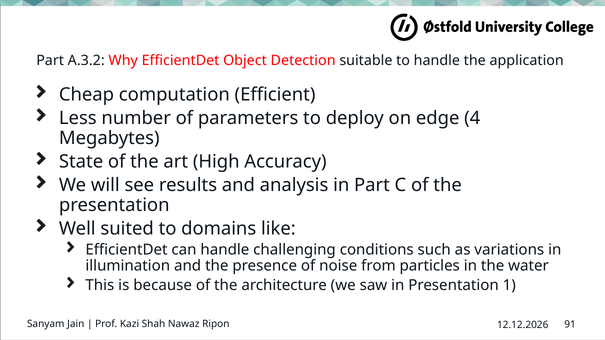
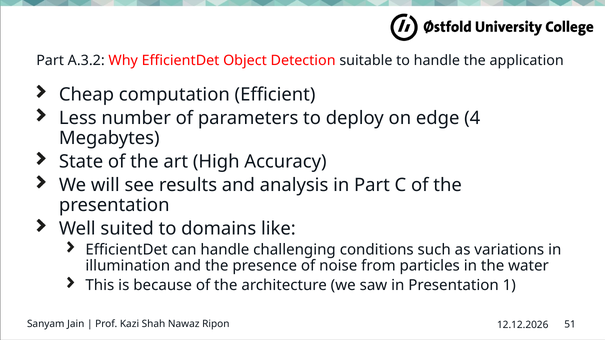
91: 91 -> 51
